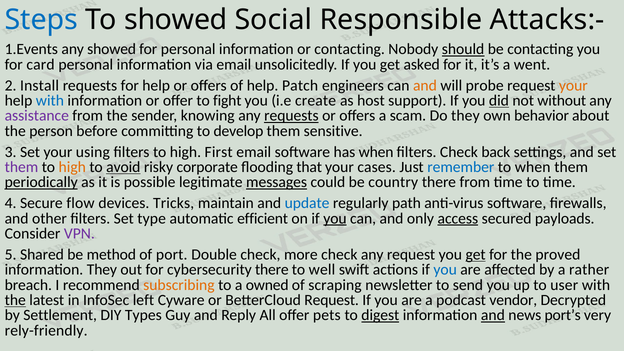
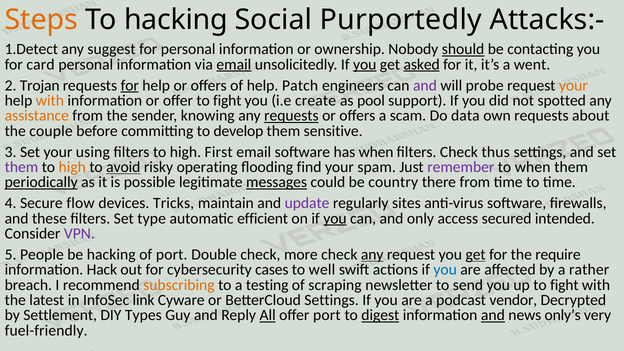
Steps colour: blue -> orange
To showed: showed -> hacking
Responsible: Responsible -> Purportedly
1.Events: 1.Events -> 1.Detect
any showed: showed -> suggest
or contacting: contacting -> ownership
email at (234, 64) underline: none -> present
you at (365, 64) underline: none -> present
asked underline: none -> present
Install: Install -> Trojan
for at (130, 85) underline: none -> present
and at (425, 85) colour: orange -> purple
with at (50, 101) colour: blue -> orange
host: host -> pool
did underline: present -> none
without: without -> spotted
assistance colour: purple -> orange
Do they: they -> data
own behavior: behavior -> requests
person: person -> couple
back: back -> thus
corporate: corporate -> operating
that: that -> find
cases: cases -> spam
remember colour: blue -> purple
update colour: blue -> purple
path: path -> sites
other: other -> these
access underline: present -> none
payloads: payloads -> intended
Shared: Shared -> People
be method: method -> hacking
any at (372, 255) underline: none -> present
proved: proved -> require
information They: They -> Hack
cybersecurity there: there -> cases
owned: owned -> testing
up to user: user -> fight
the at (15, 300) underline: present -> none
left: left -> link
BetterCloud Request: Request -> Settings
All underline: none -> present
offer pets: pets -> port
port’s: port’s -> only’s
rely-friendly: rely-friendly -> fuel-friendly
